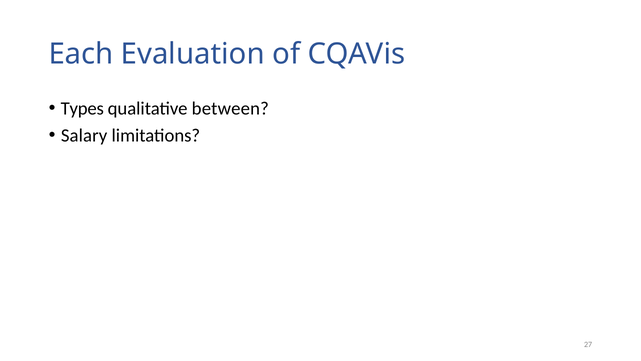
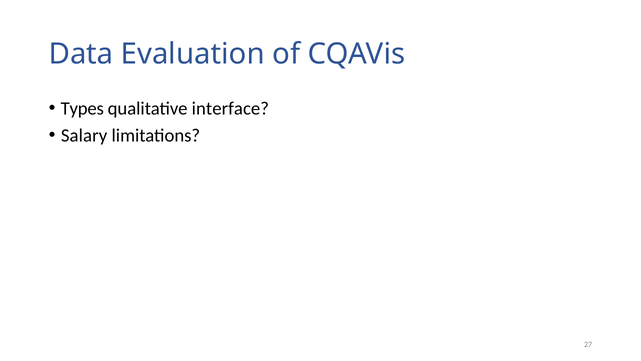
Each: Each -> Data
between: between -> interface
